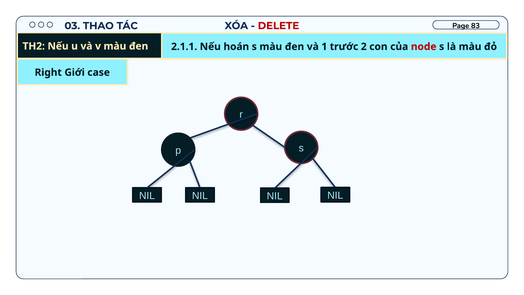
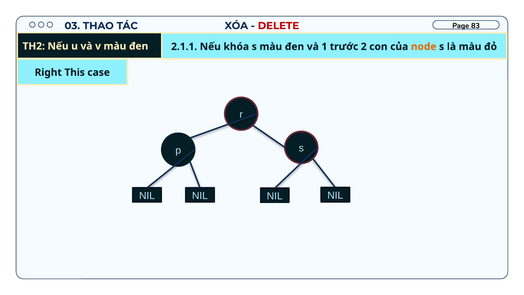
hoán: hoán -> khóa
node colour: red -> orange
Giới: Giới -> This
